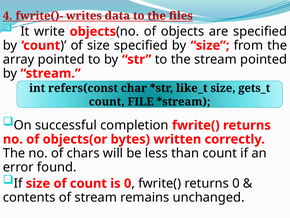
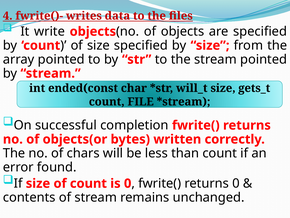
refers(const: refers(const -> ended(const
like_t: like_t -> will_t
